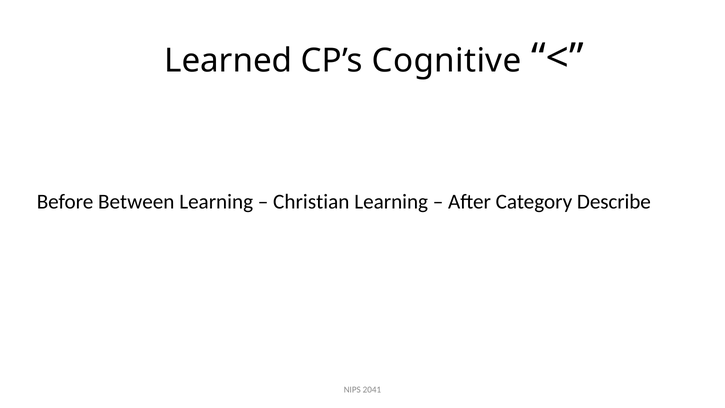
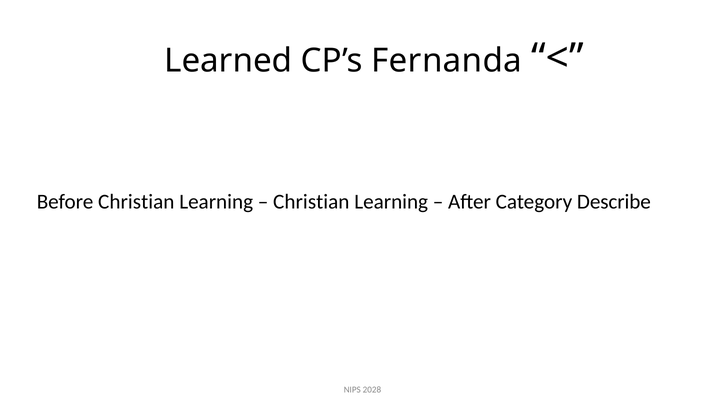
Cognitive: Cognitive -> Fernanda
Before Between: Between -> Christian
2041: 2041 -> 2028
